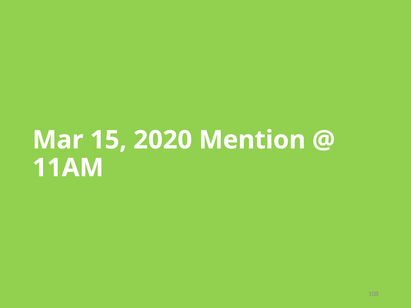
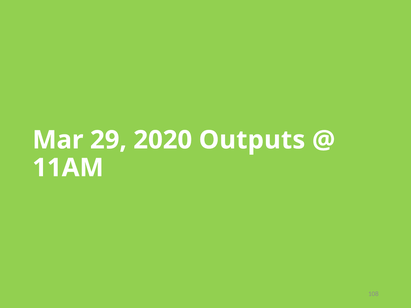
15: 15 -> 29
Mention: Mention -> Outputs
